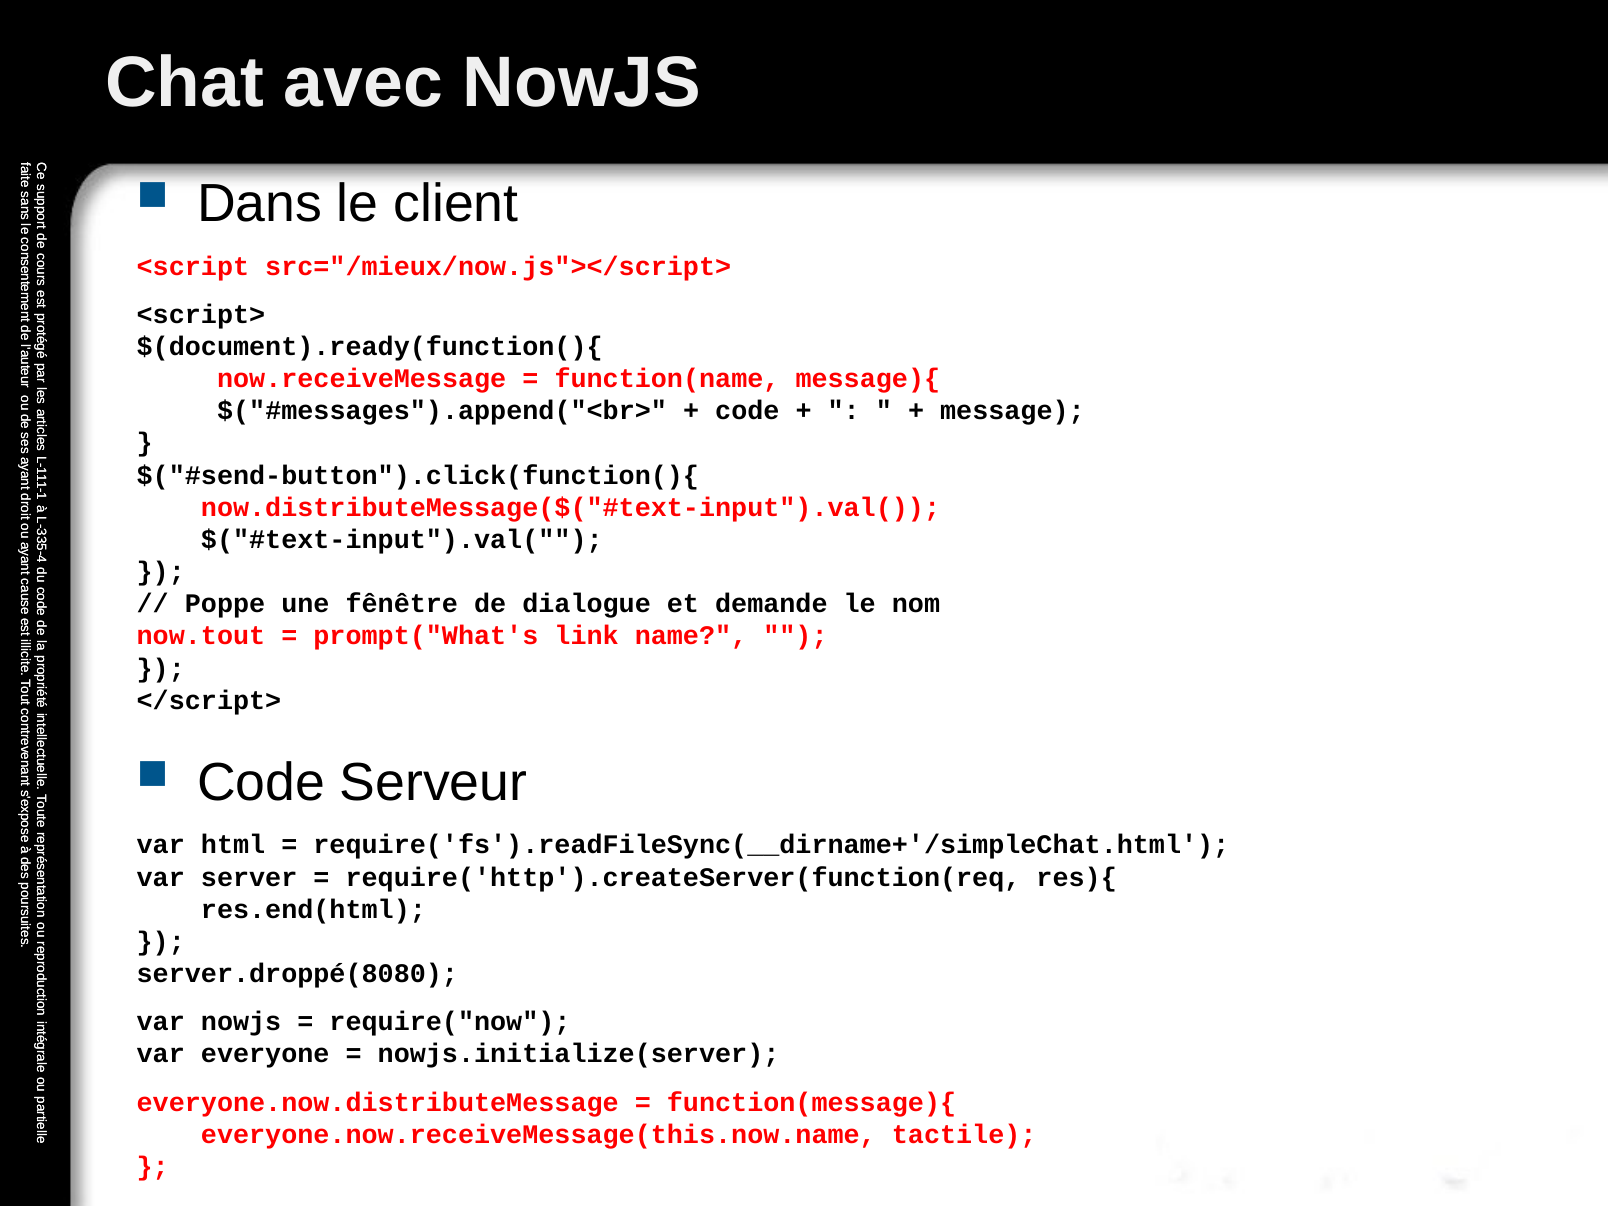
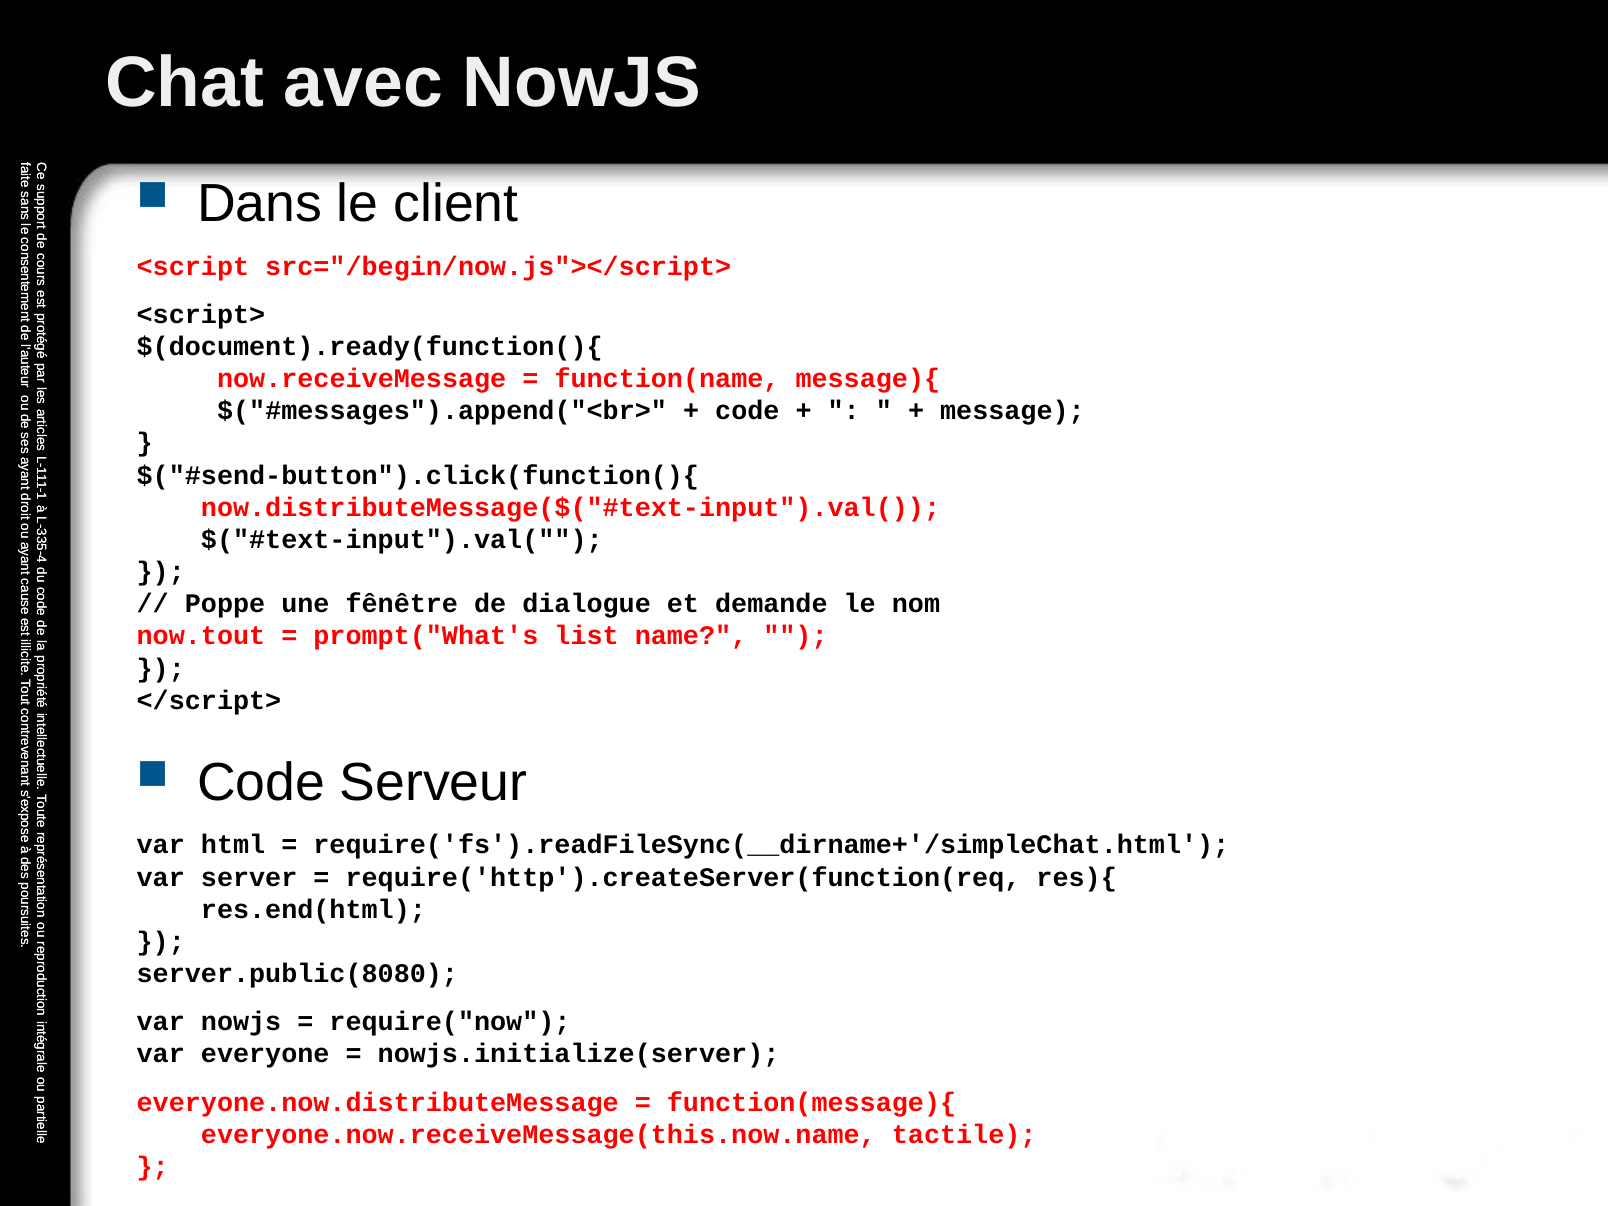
src="/mieux/now.js"></script>: src="/mieux/now.js"></script> -> src="/begin/now.js"></script>
link: link -> list
server.droppé(8080: server.droppé(8080 -> server.public(8080
